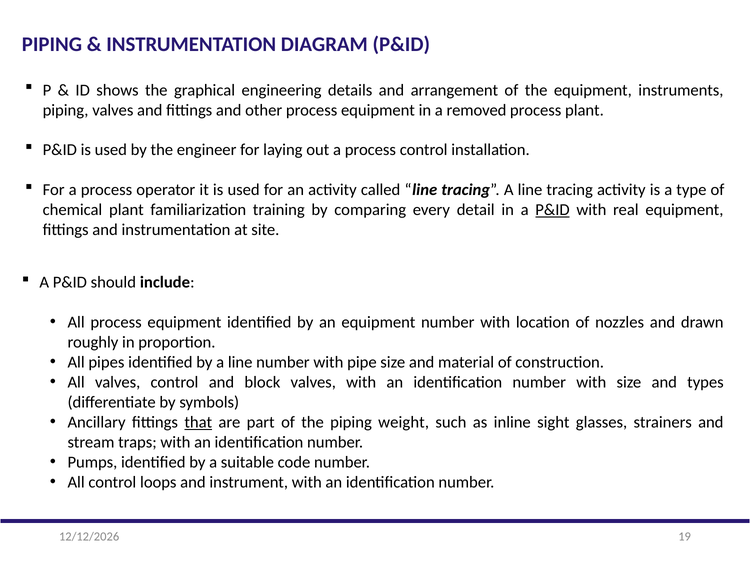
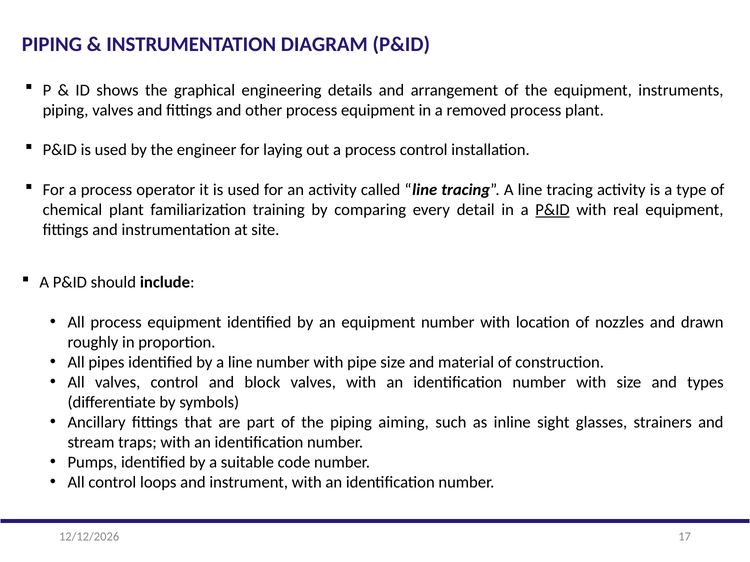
that underline: present -> none
weight: weight -> aiming
19: 19 -> 17
